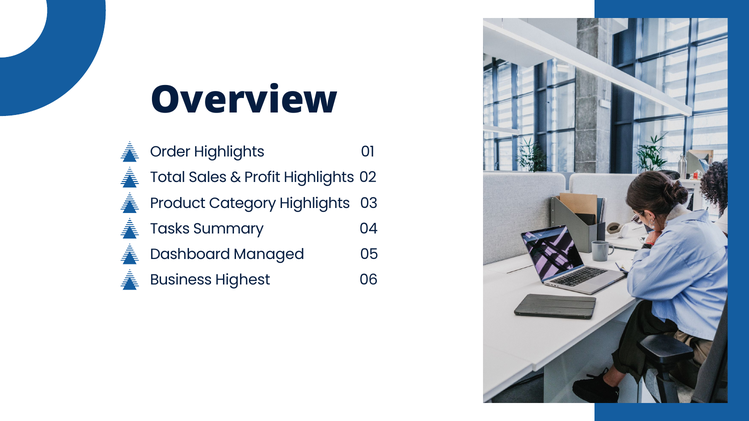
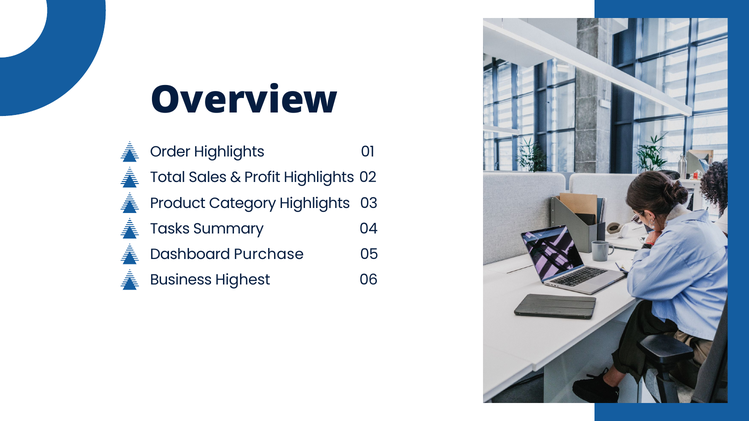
Managed: Managed -> Purchase
